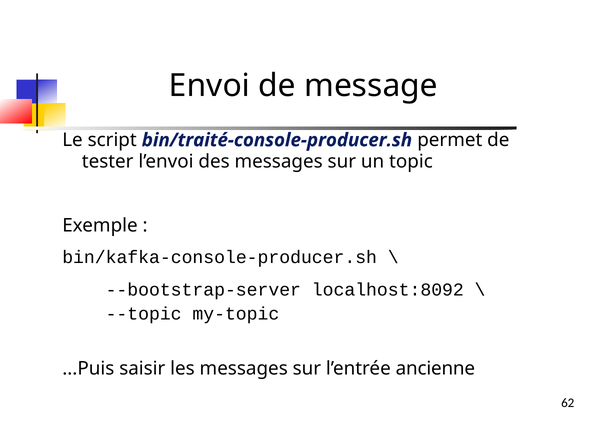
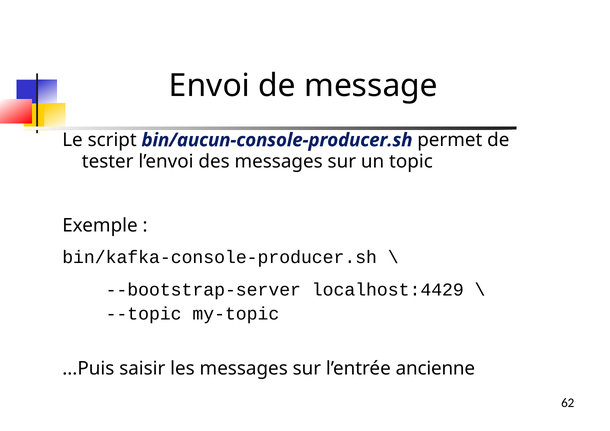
bin/traité-console-producer.sh: bin/traité-console-producer.sh -> bin/aucun-console-producer.sh
localhost:8092: localhost:8092 -> localhost:4429
